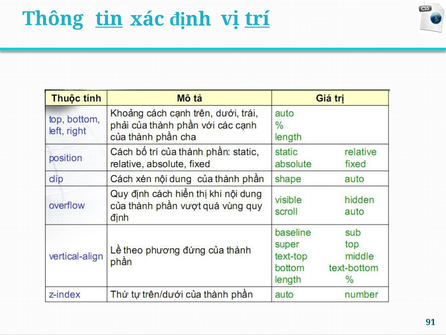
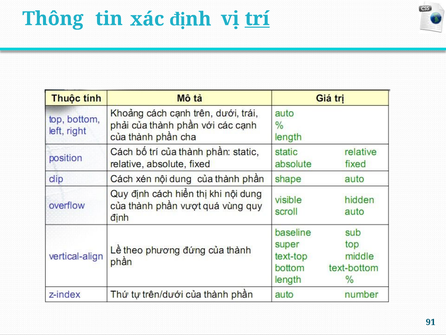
tin underline: present -> none
